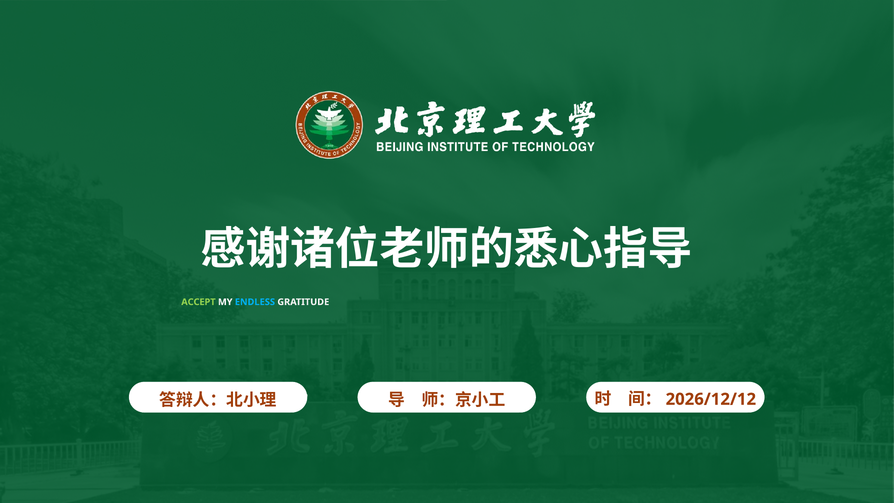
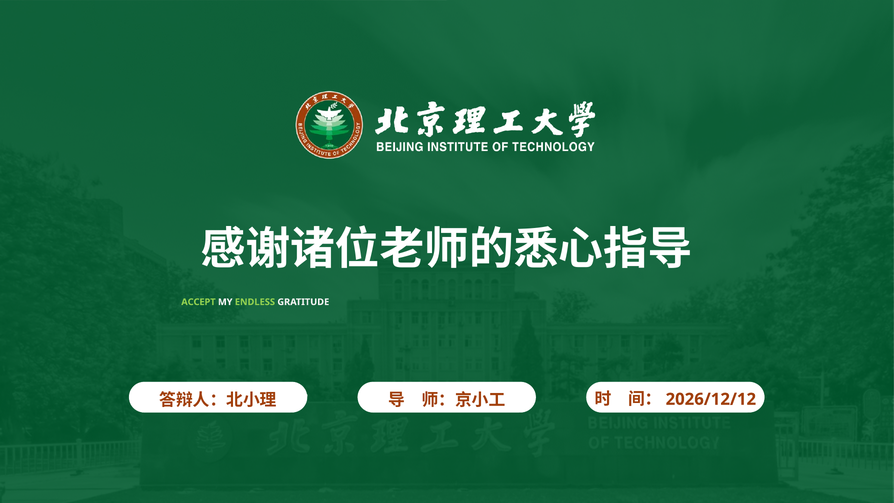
ENDLESS colour: light blue -> light green
